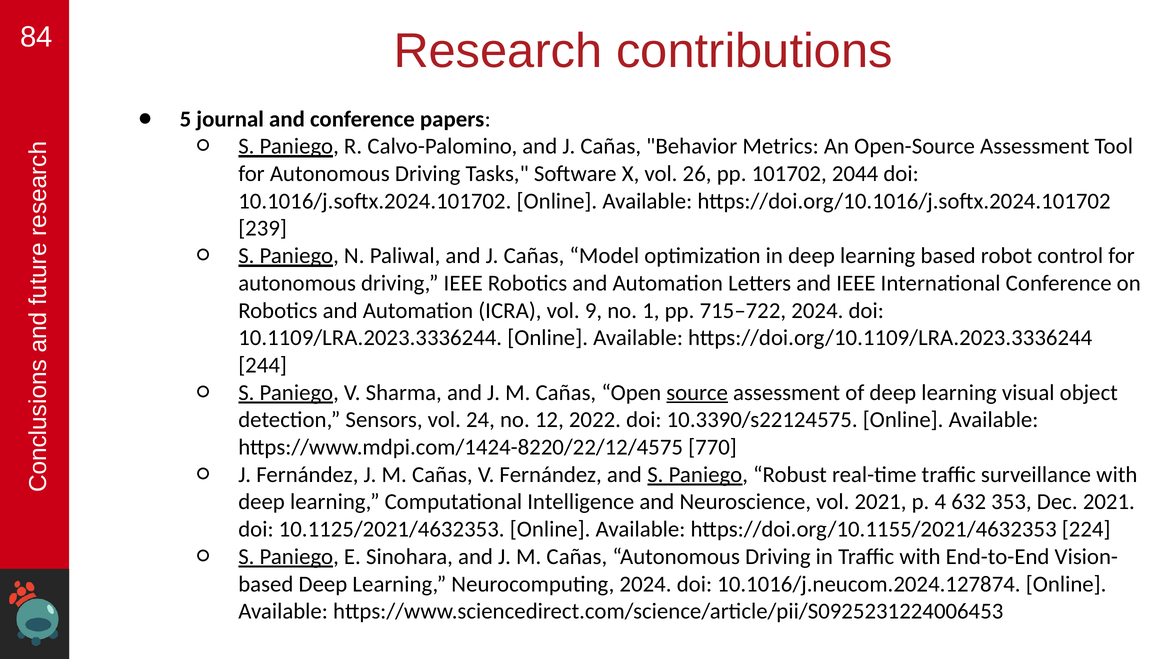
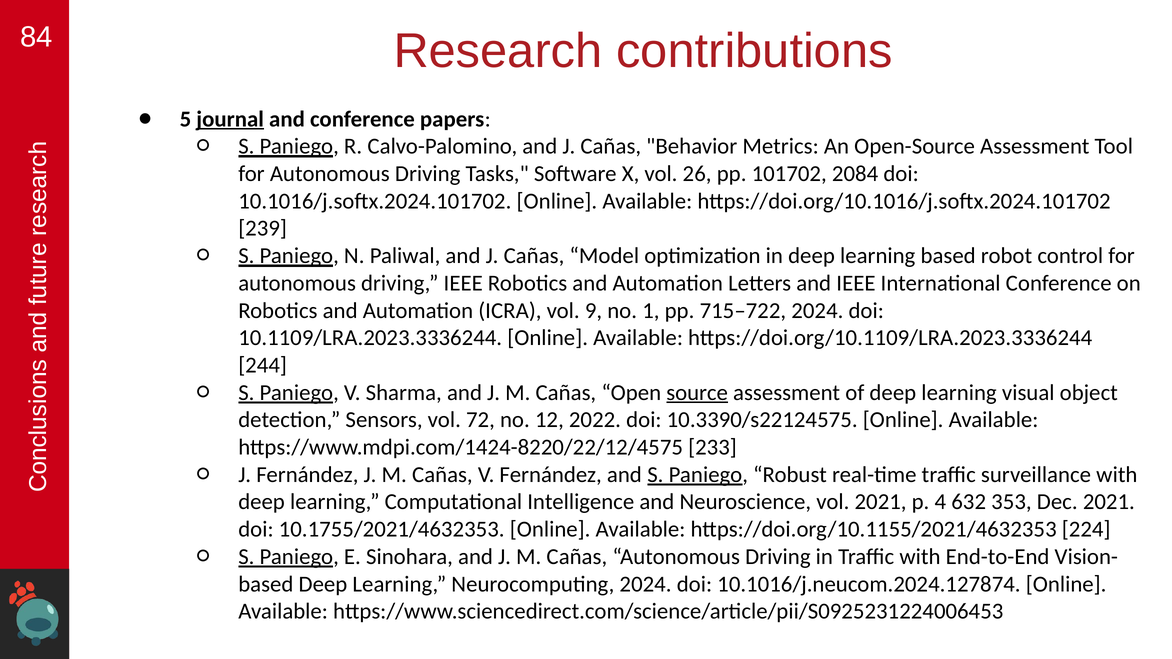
journal underline: none -> present
2044: 2044 -> 2084
24: 24 -> 72
770: 770 -> 233
10.1125/2021/4632353: 10.1125/2021/4632353 -> 10.1755/2021/4632353
